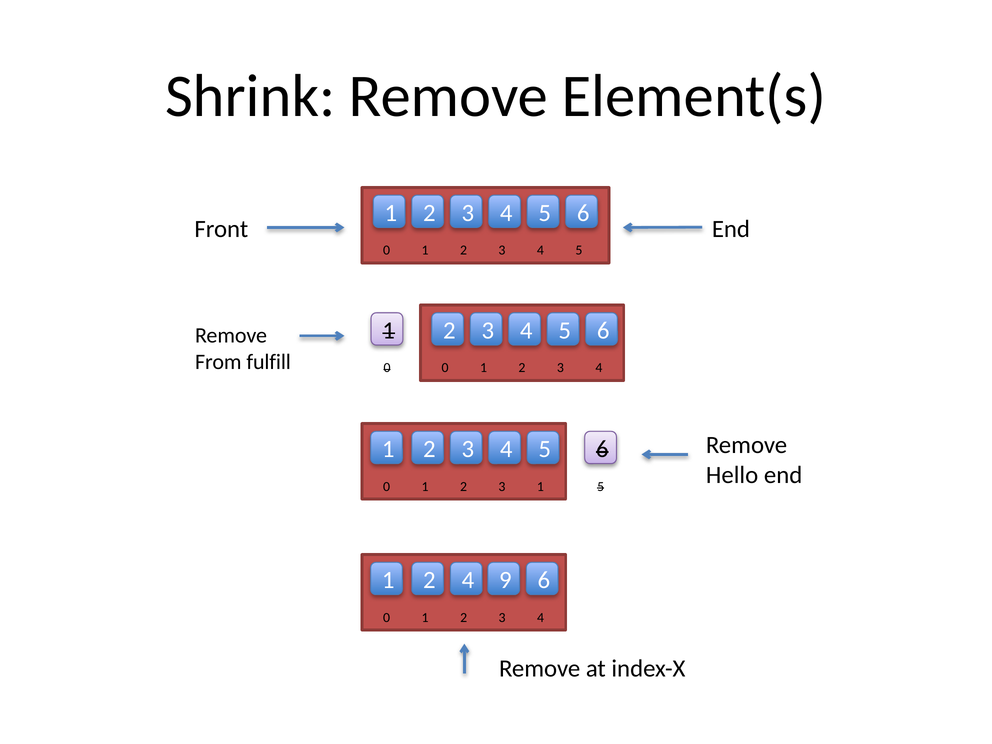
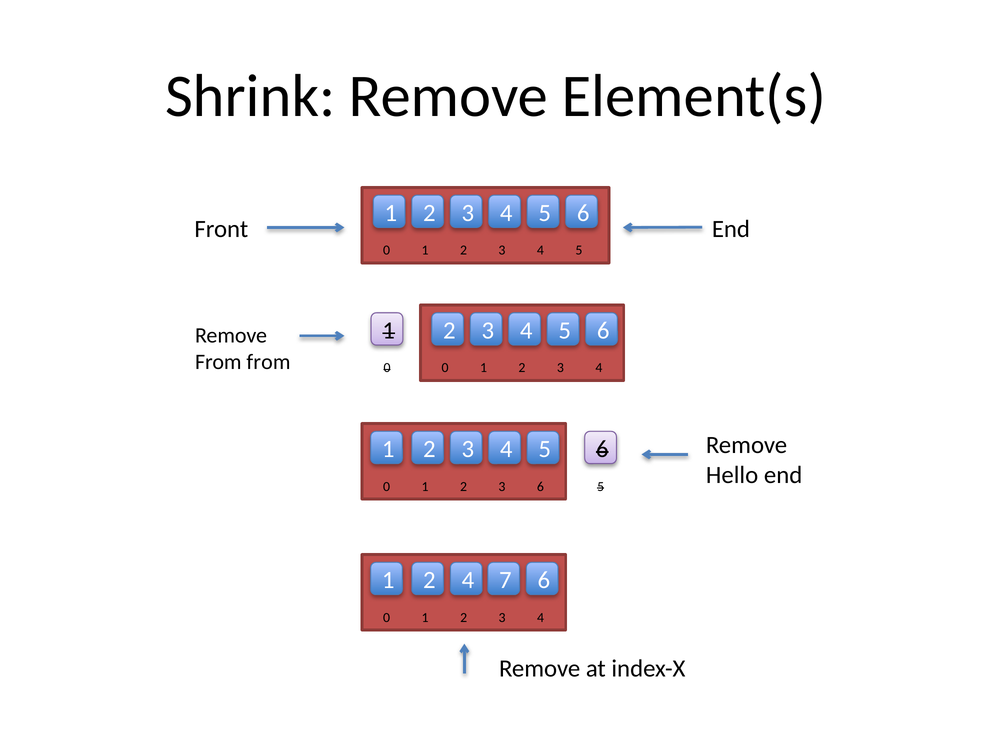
From fulfill: fulfill -> from
3 1: 1 -> 6
9: 9 -> 7
